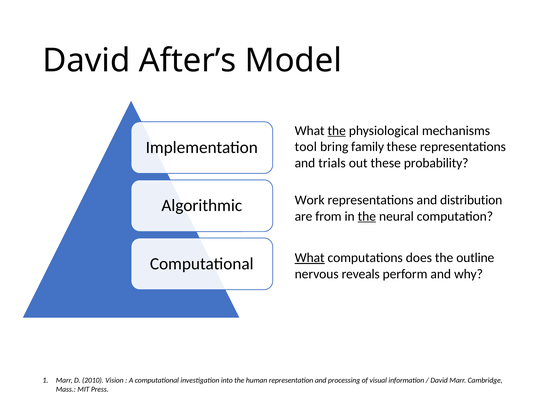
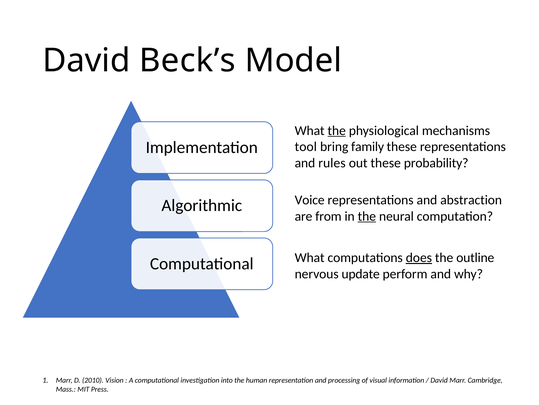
After’s: After’s -> Beck’s
trials: trials -> rules
Work: Work -> Voice
distribution: distribution -> abstraction
What at (310, 257) underline: present -> none
does underline: none -> present
reveals: reveals -> update
